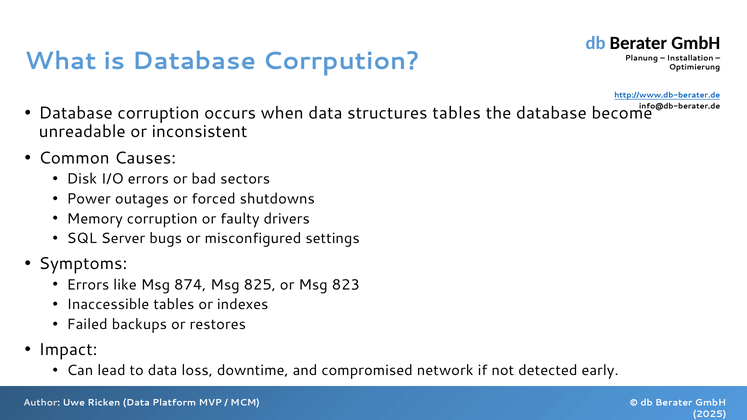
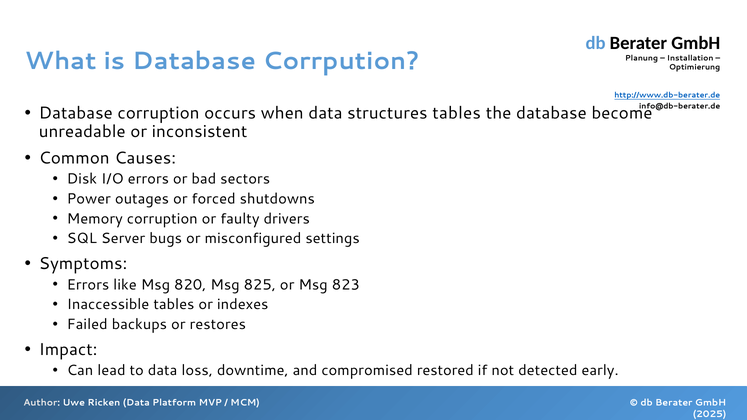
874: 874 -> 820
network: network -> restored
